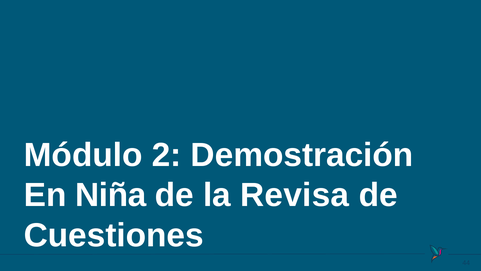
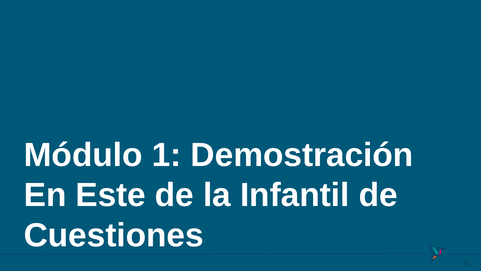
2: 2 -> 1
Niña: Niña -> Este
Revisa: Revisa -> Infantil
